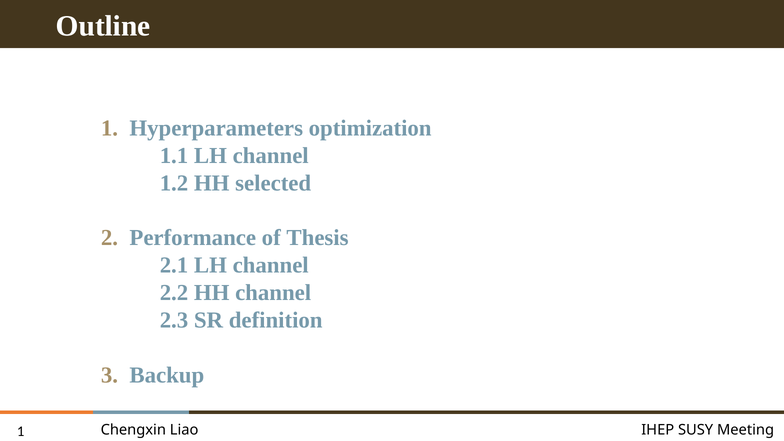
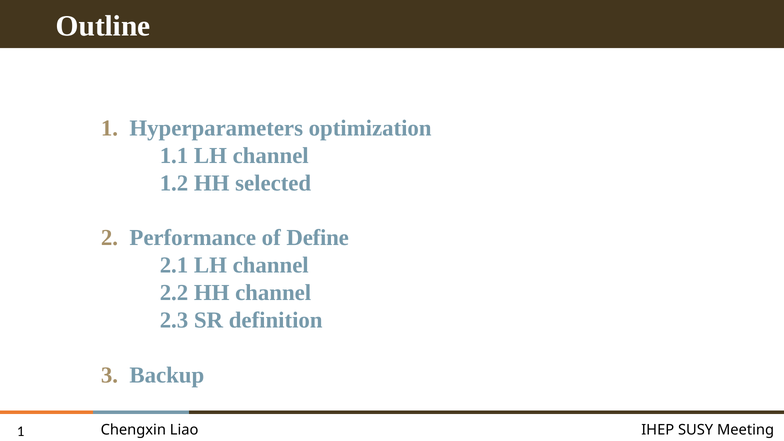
Thesis: Thesis -> Define
